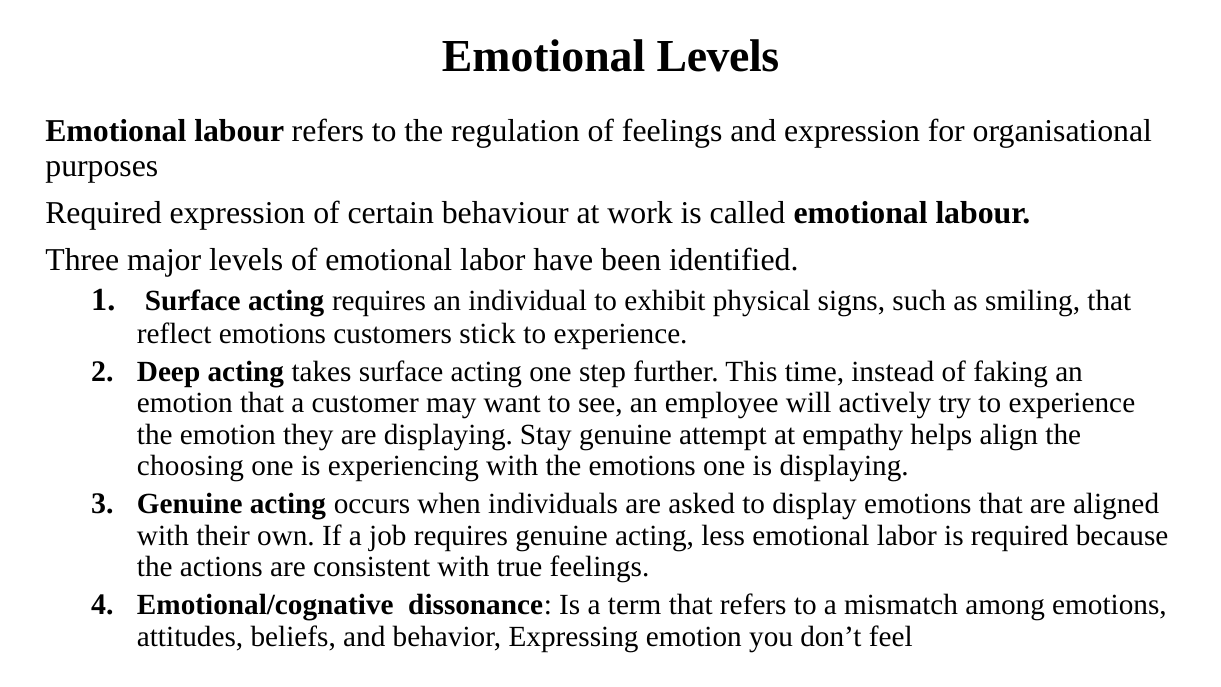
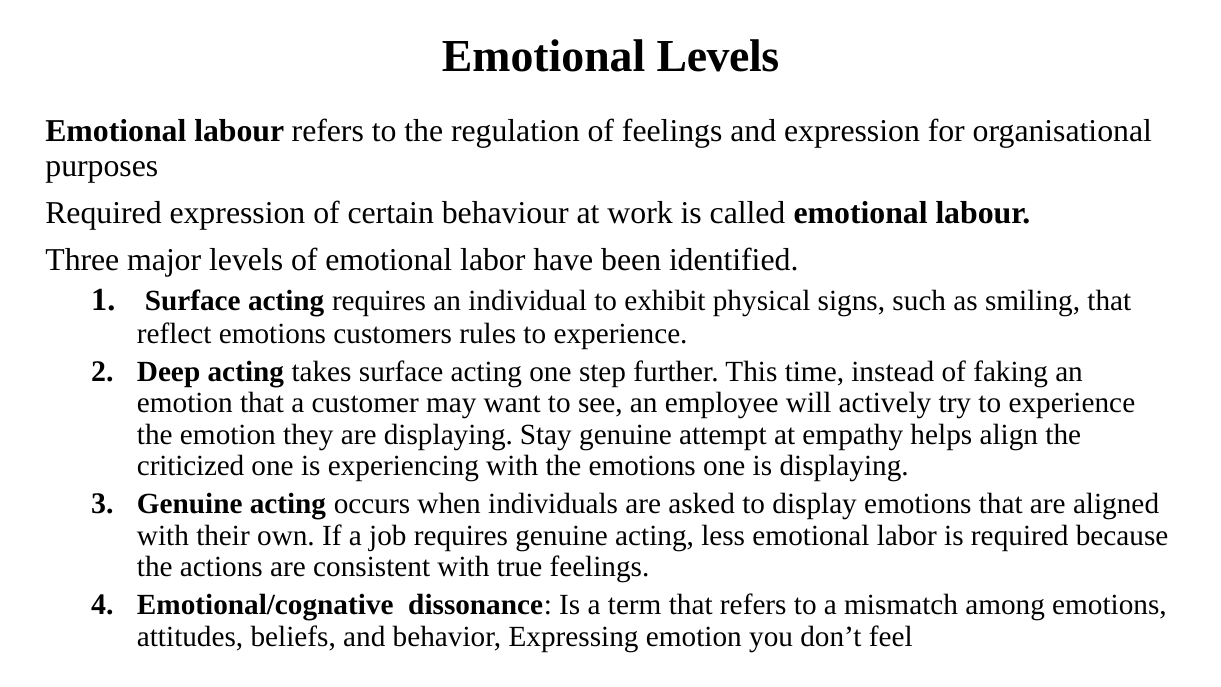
stick: stick -> rules
choosing: choosing -> criticized
